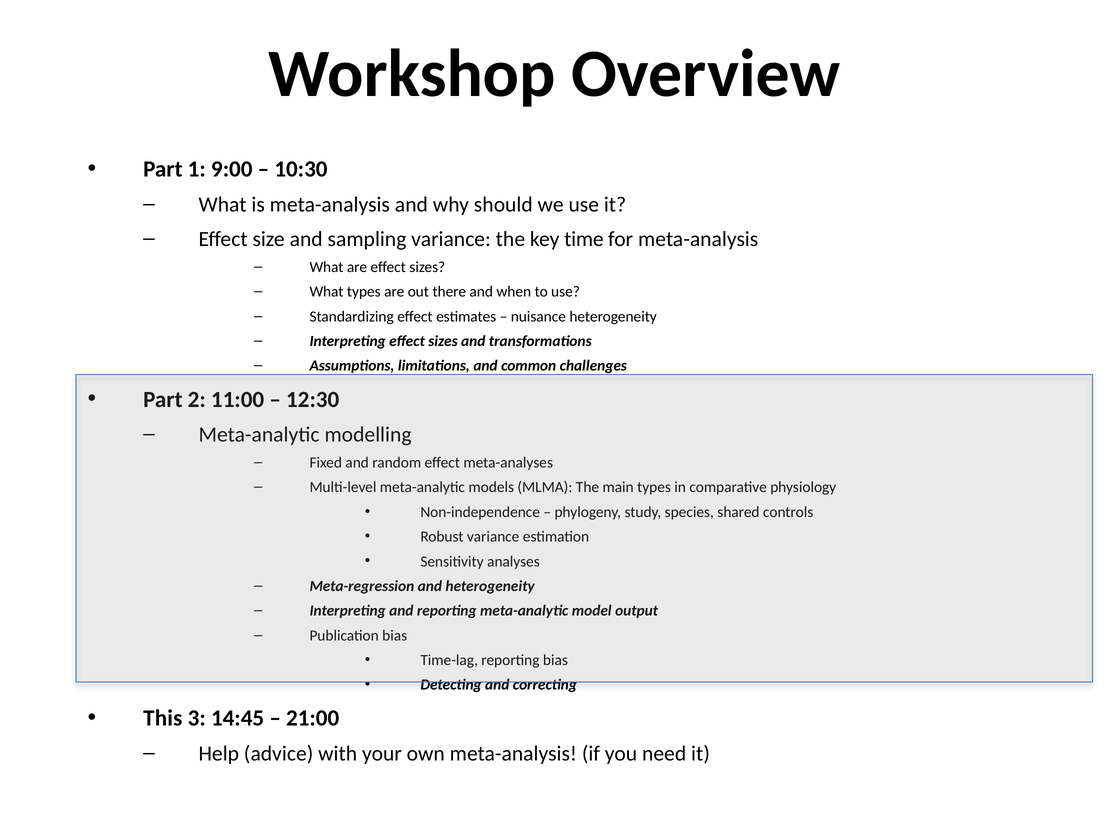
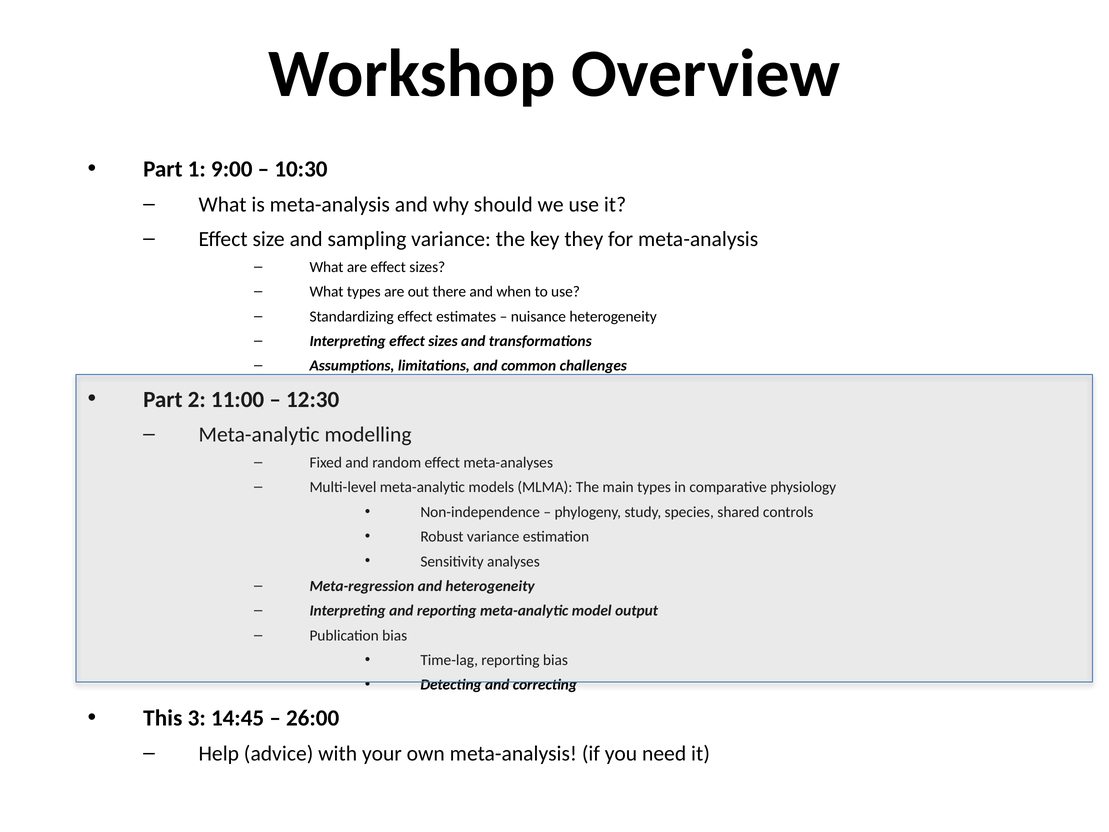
time: time -> they
21:00: 21:00 -> 26:00
